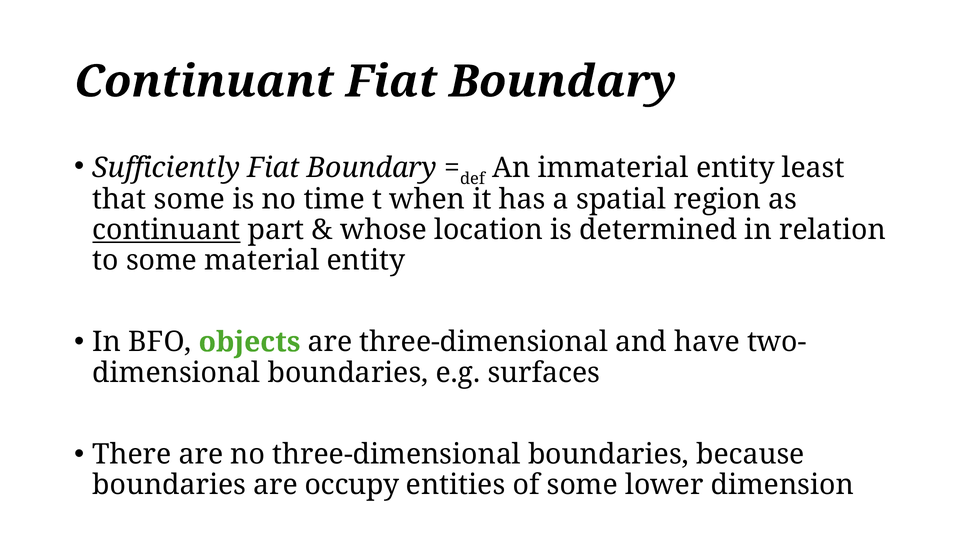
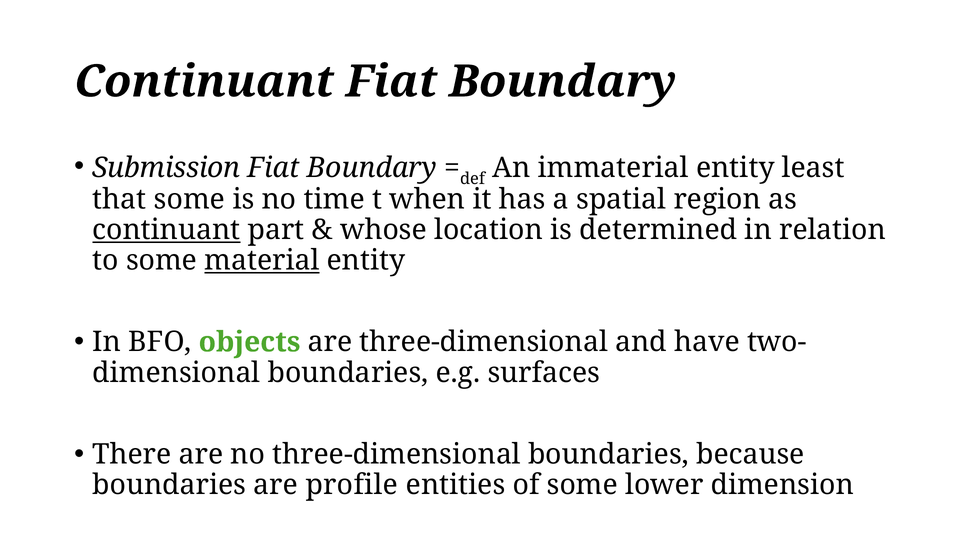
Sufficiently: Sufficiently -> Submission
material underline: none -> present
occupy: occupy -> profile
